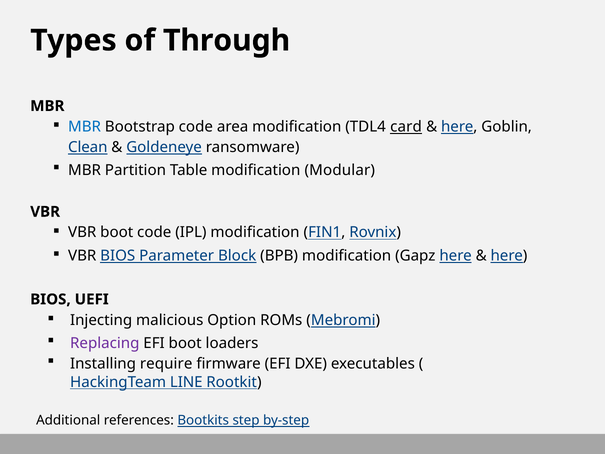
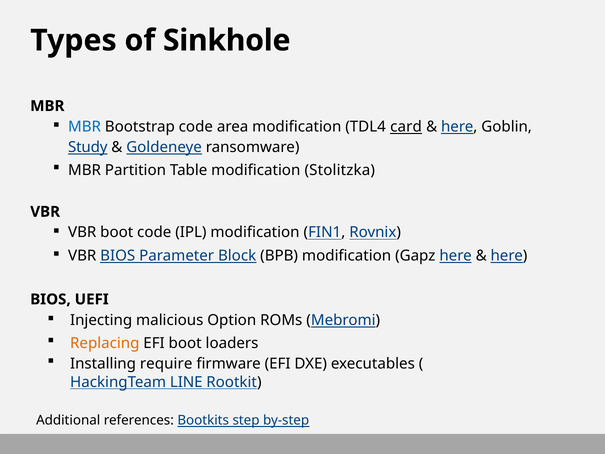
Through: Through -> Sinkhole
Clean: Clean -> Study
Modular: Modular -> Stolitzka
Replacing colour: purple -> orange
